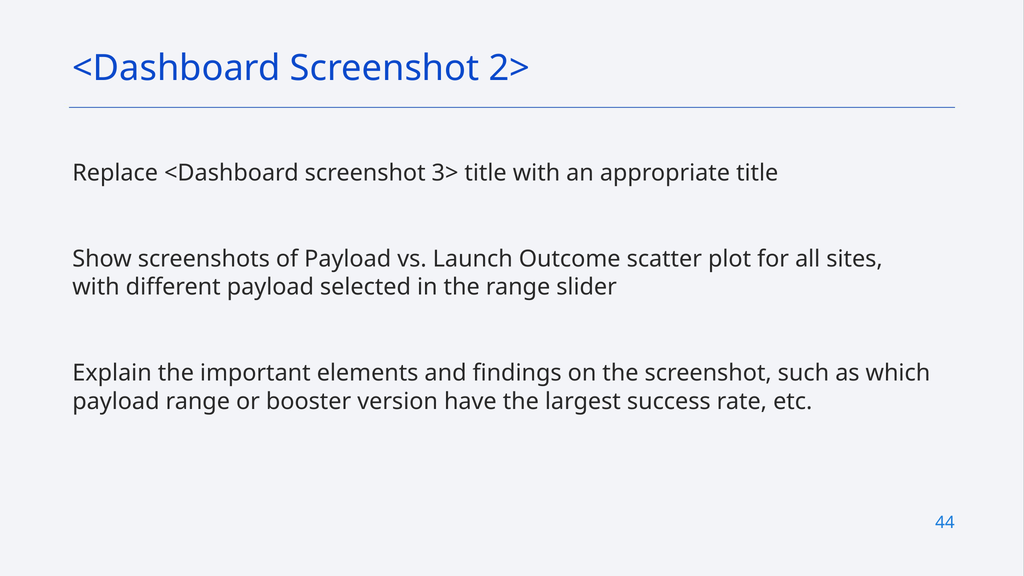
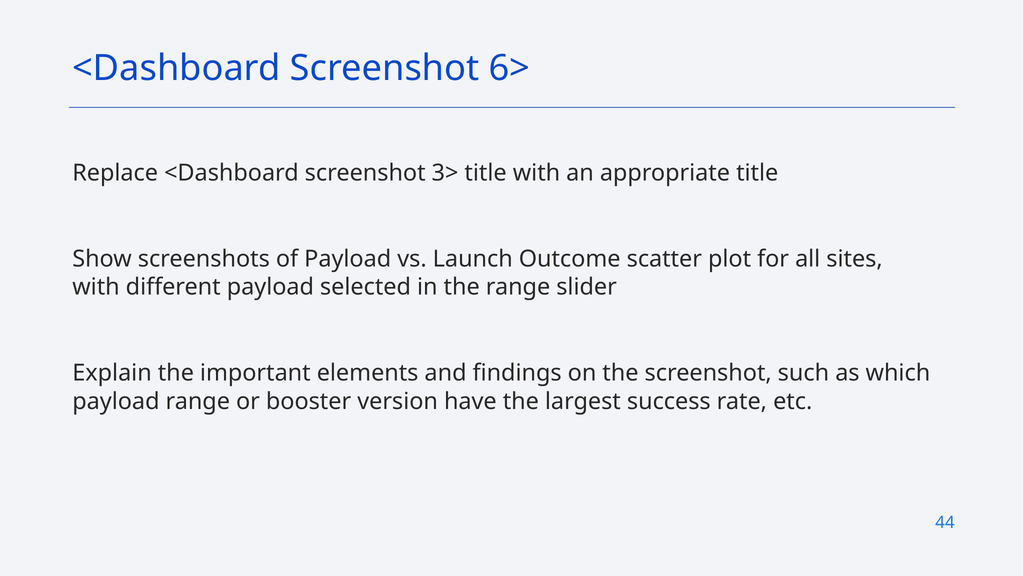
2>: 2> -> 6>
